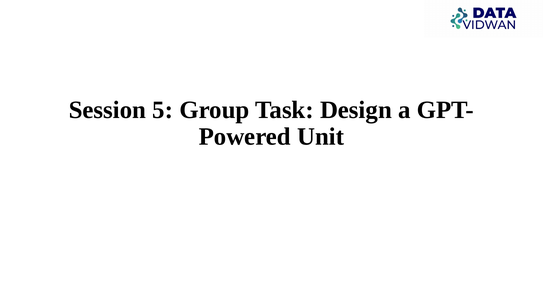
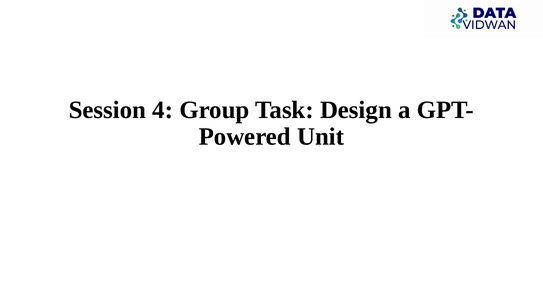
5: 5 -> 4
